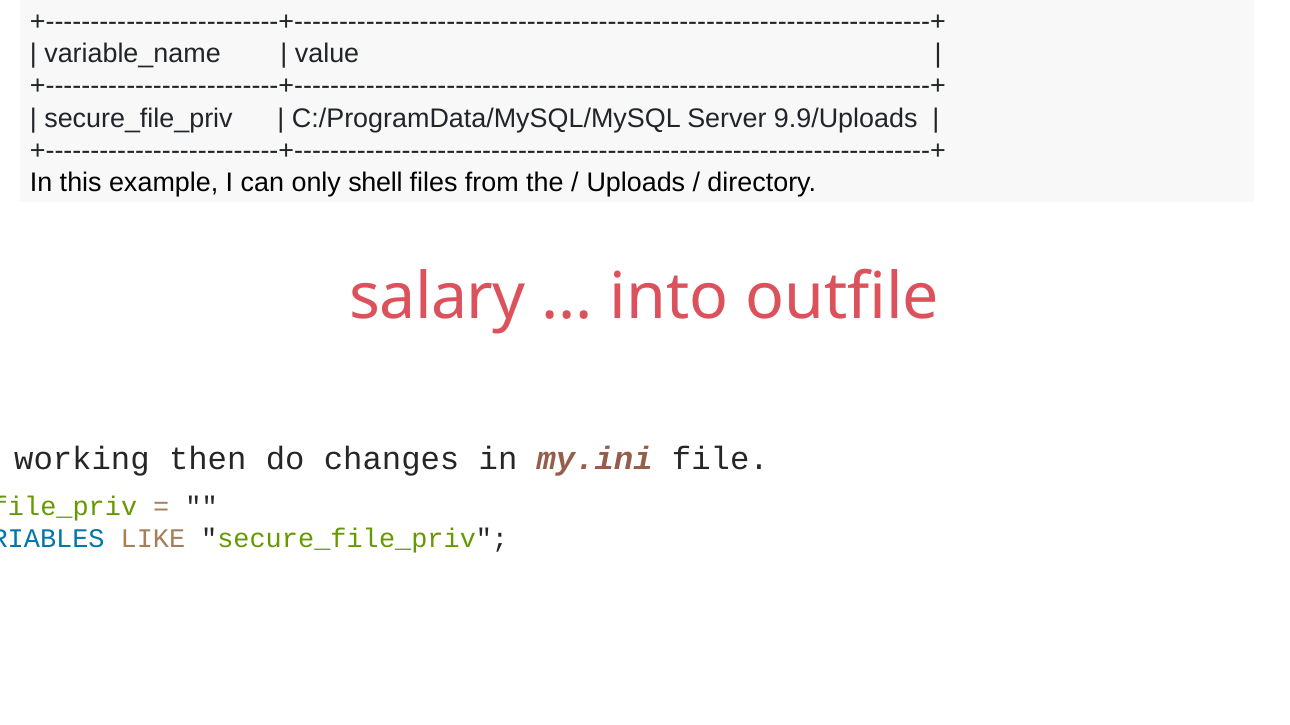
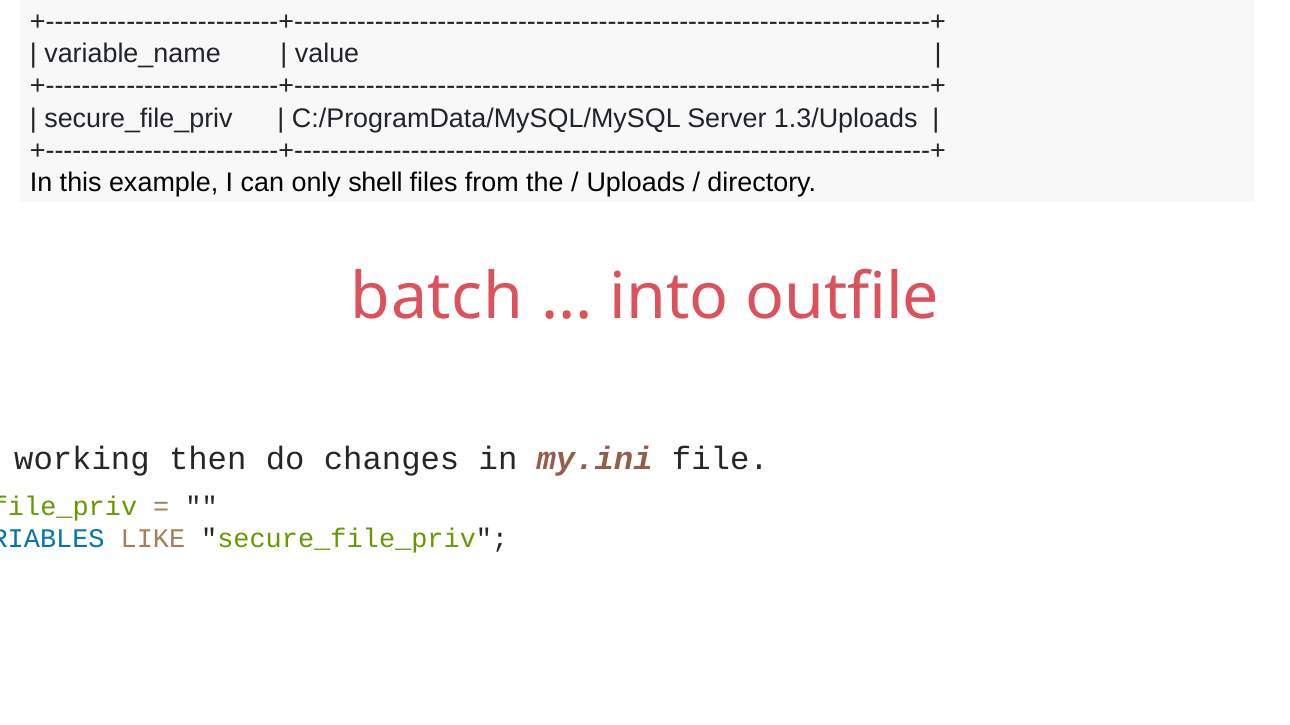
9.9/Uploads: 9.9/Uploads -> 1.3/Uploads
salary: salary -> batch
